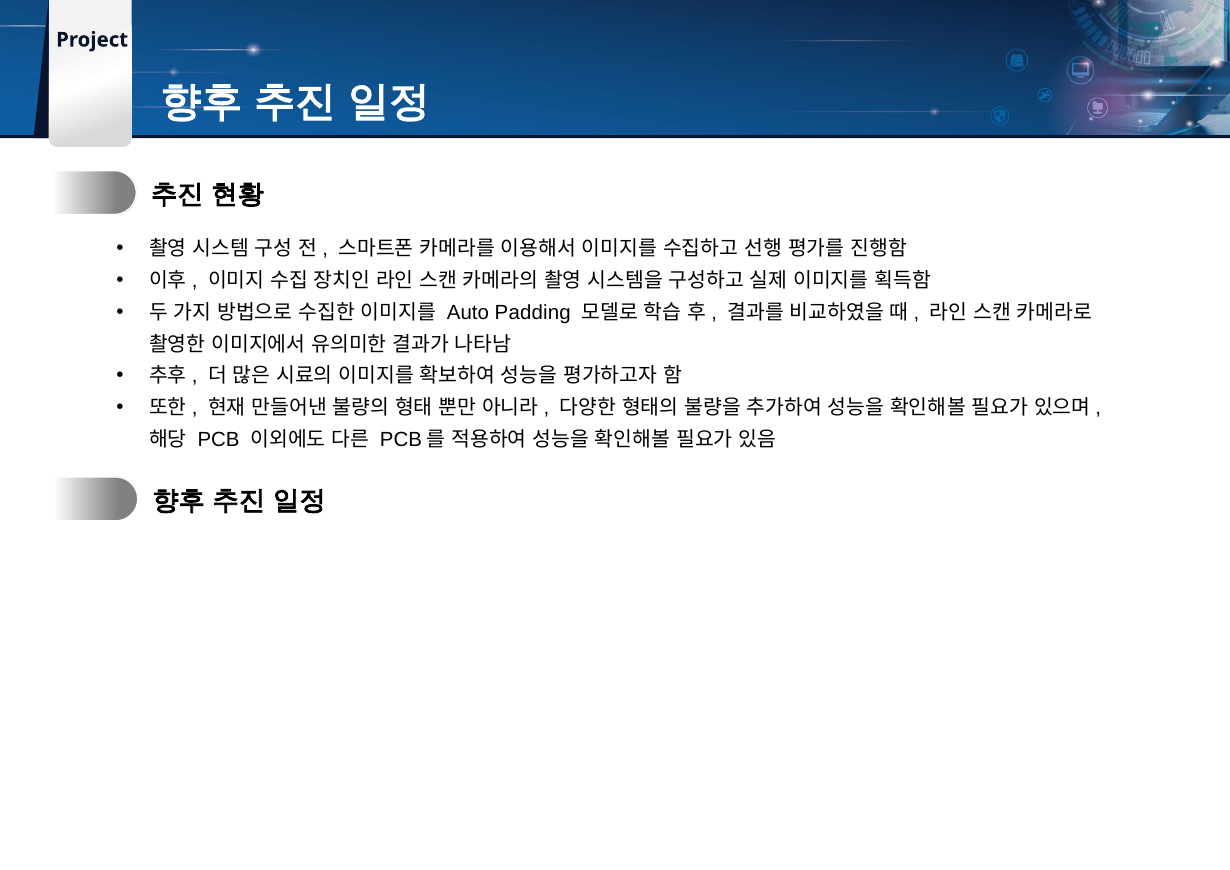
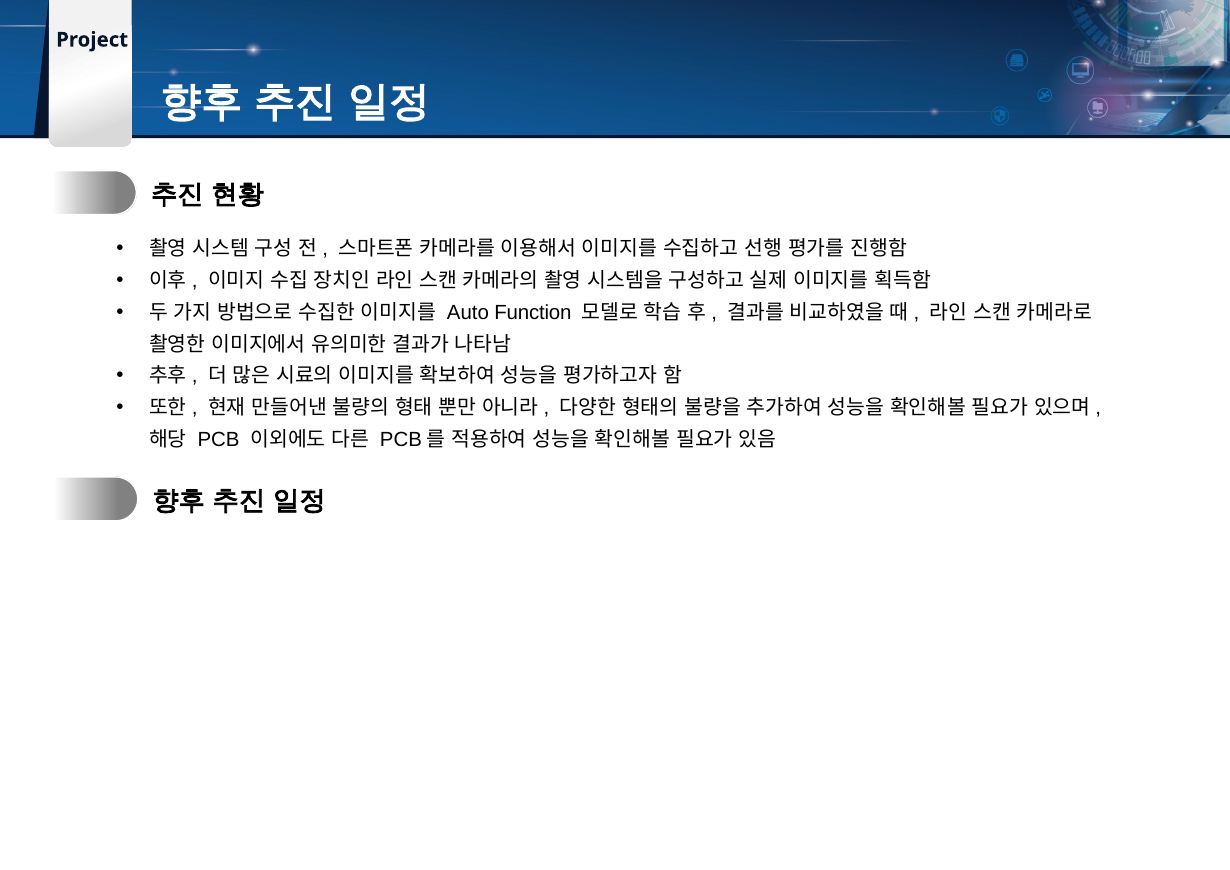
Padding: Padding -> Function
